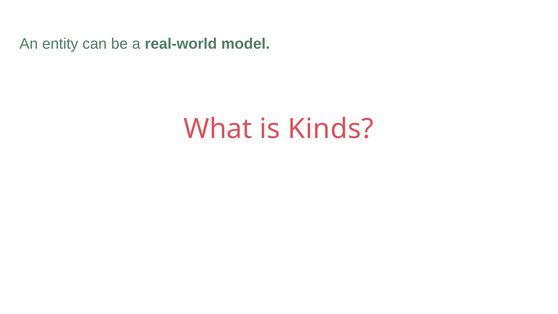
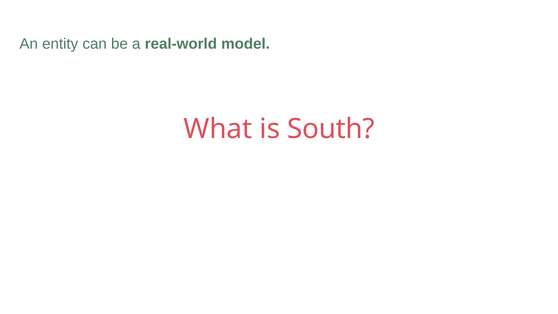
Kinds: Kinds -> South
